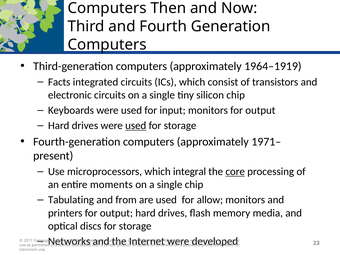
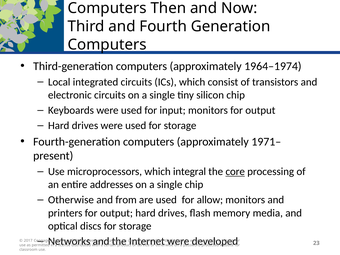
1964–1919: 1964–1919 -> 1964–1974
Facts: Facts -> Local
used at (136, 126) underline: present -> none
moments: moments -> addresses
Tabulating at (71, 200): Tabulating -> Otherwise
